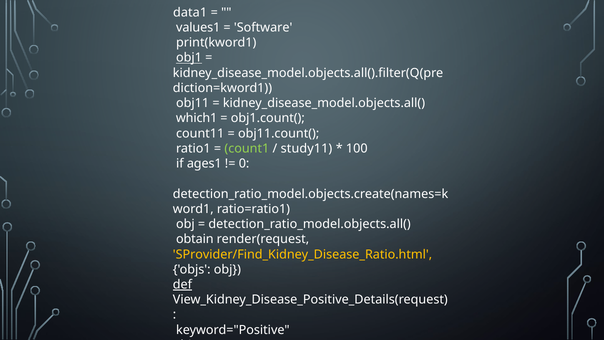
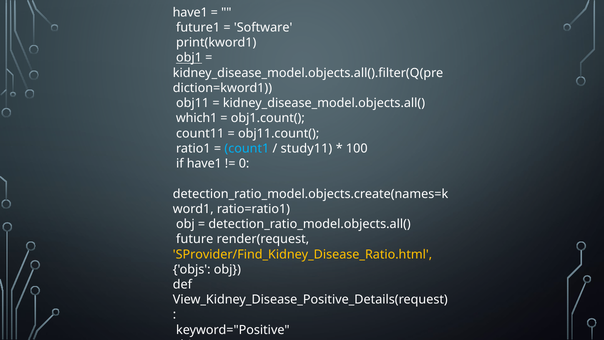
data1 at (190, 12): data1 -> have1
values1: values1 -> future1
count1 colour: light green -> light blue
if ages1: ages1 -> have1
obtain: obtain -> future
def underline: present -> none
